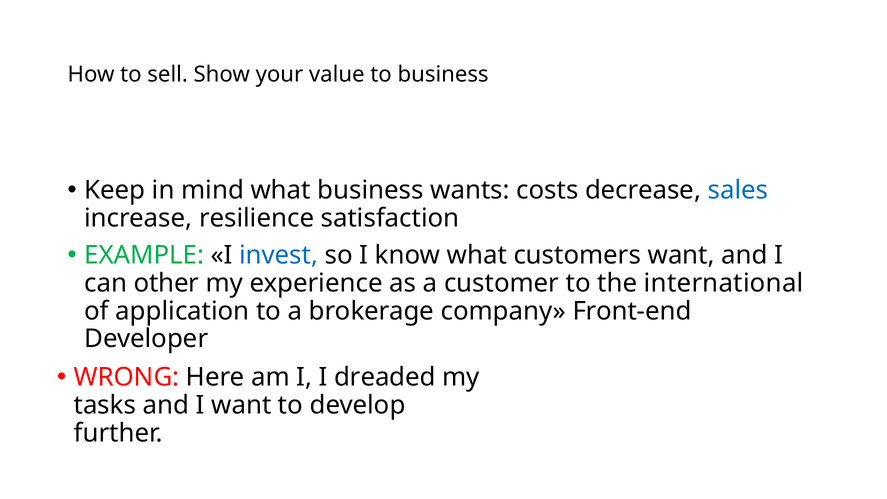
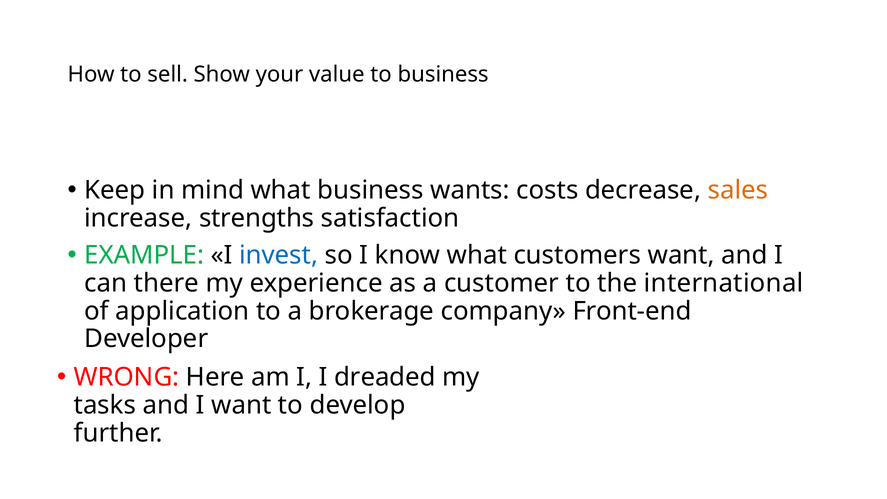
sales colour: blue -> orange
resilience: resilience -> strengths
other: other -> there
